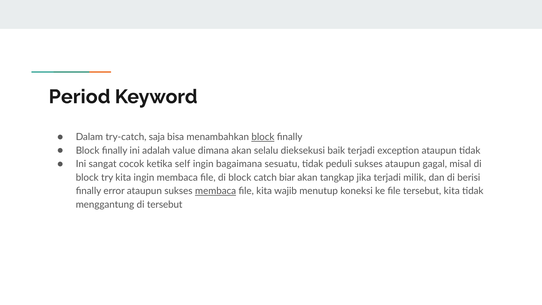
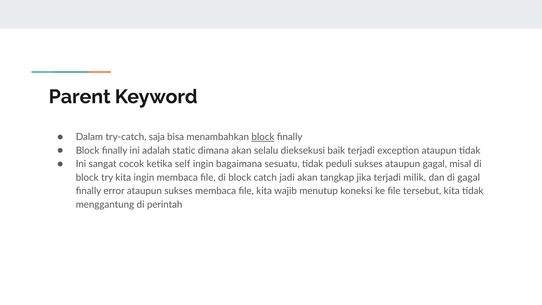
Period: Period -> Parent
value: value -> static
biar: biar -> jadi
di berisi: berisi -> gagal
membaca at (216, 191) underline: present -> none
di tersebut: tersebut -> perintah
